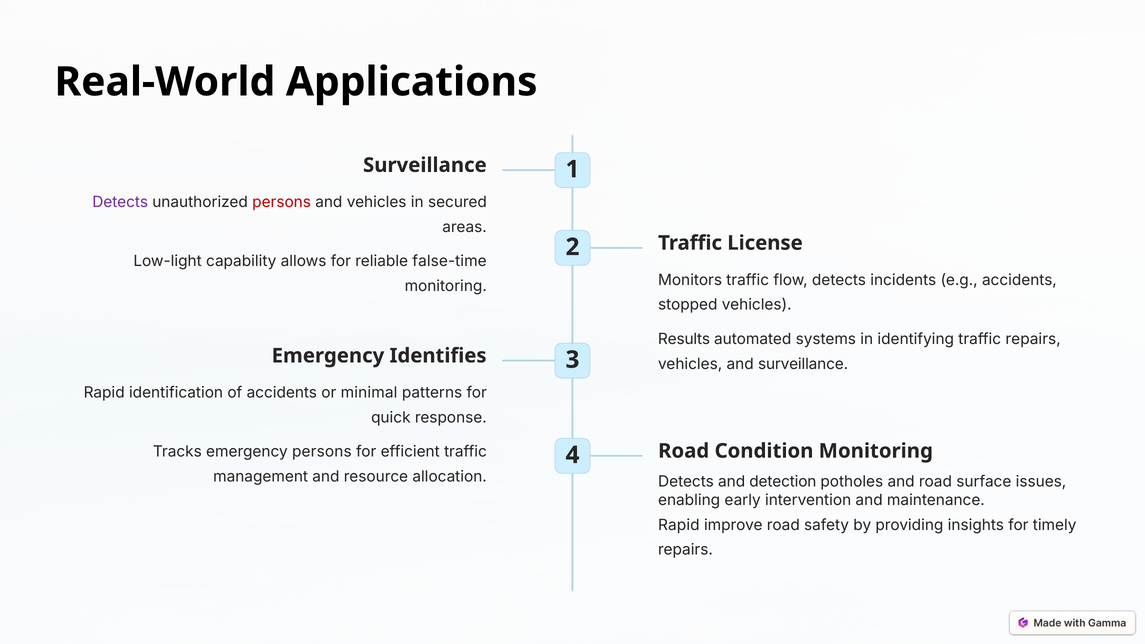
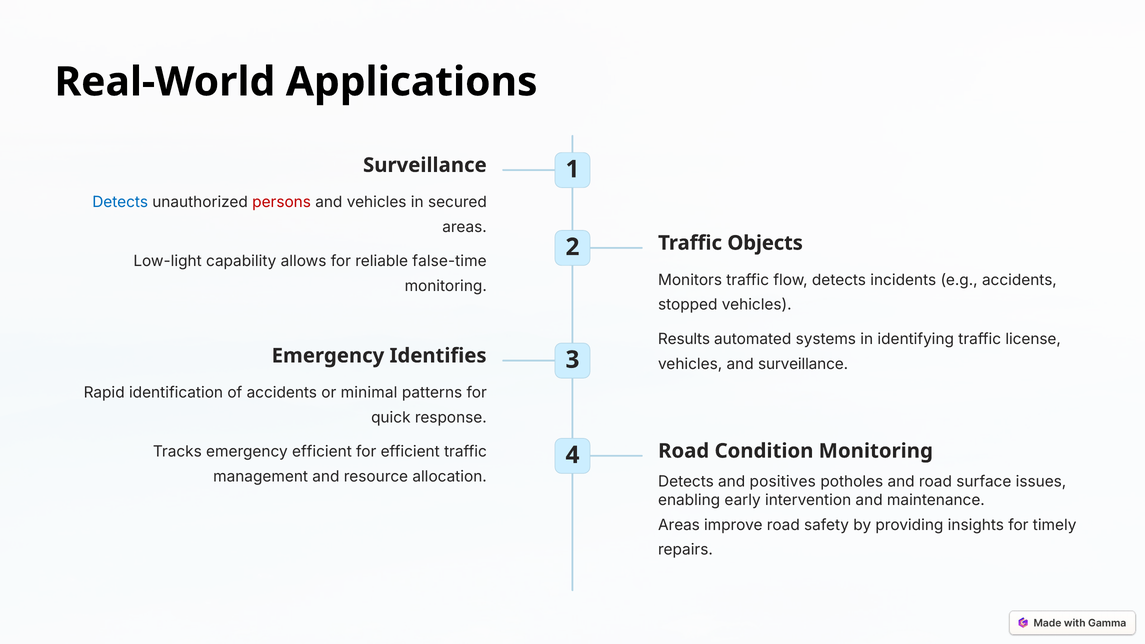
Detects at (120, 202) colour: purple -> blue
License: License -> Objects
traffic repairs: repairs -> license
emergency persons: persons -> efficient
detection: detection -> positives
Rapid at (679, 525): Rapid -> Areas
